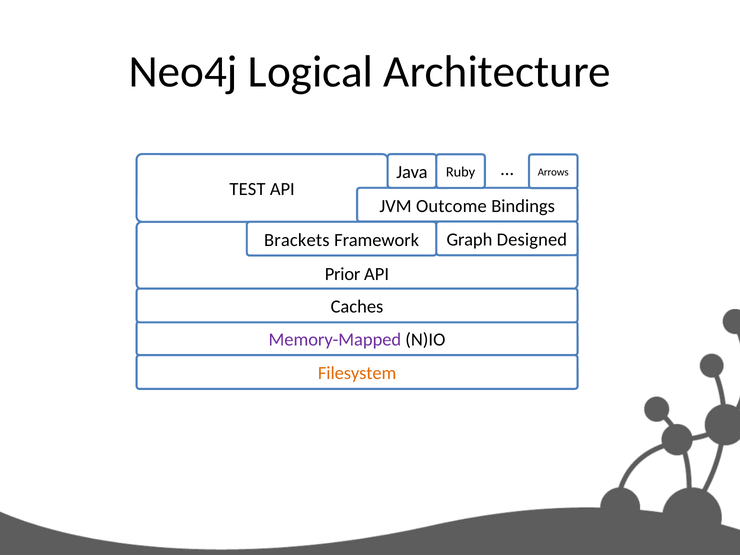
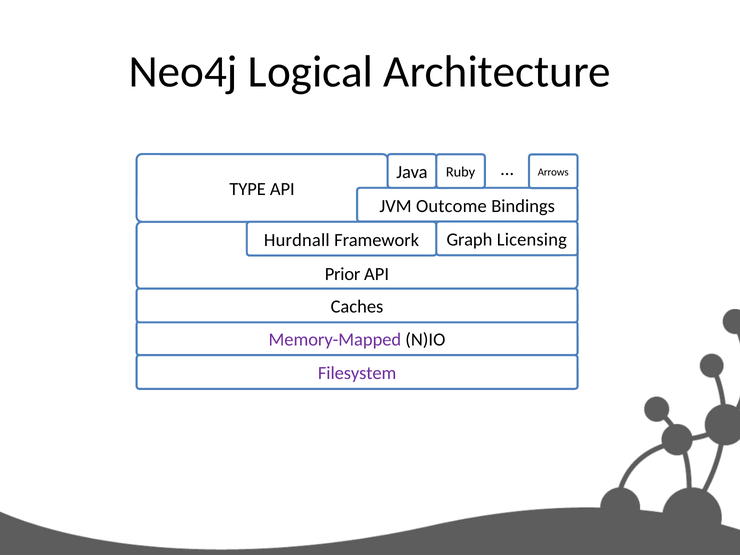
TEST: TEST -> TYPE
Brackets: Brackets -> Hurdnall
Designed: Designed -> Licensing
Filesystem colour: orange -> purple
